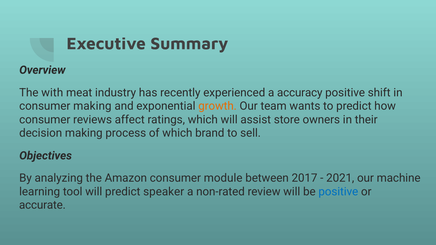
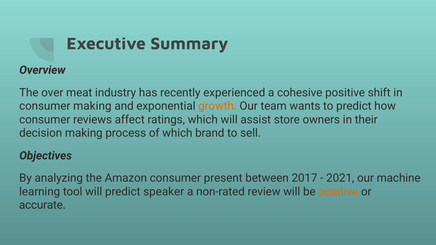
with: with -> over
accuracy: accuracy -> cohesive
module: module -> present
positive at (338, 192) colour: blue -> orange
